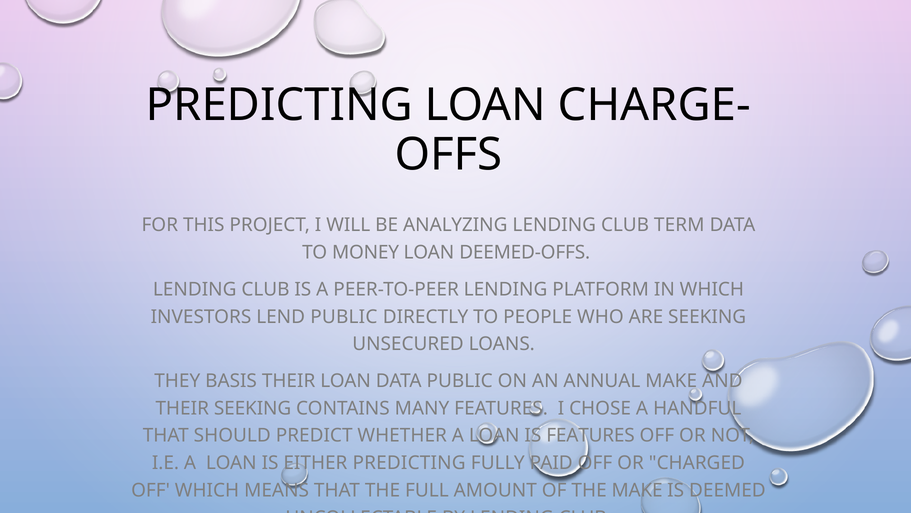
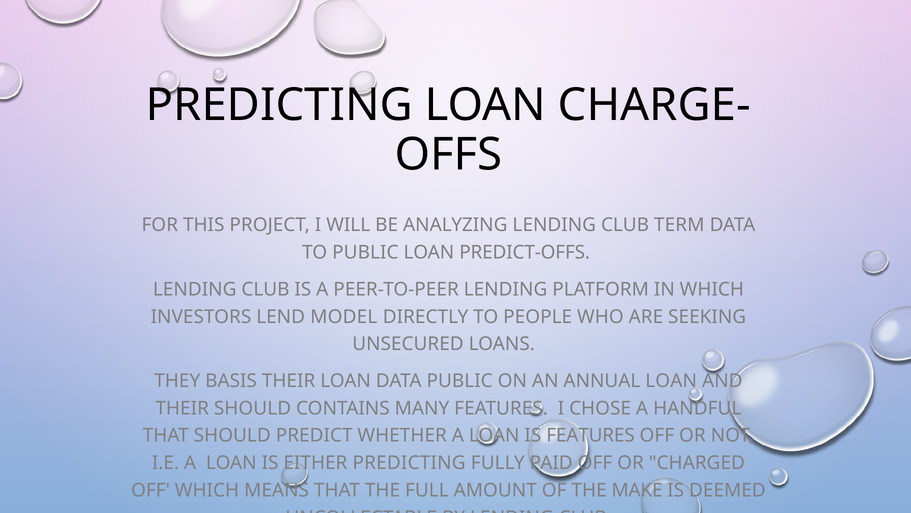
TO MONEY: MONEY -> PUBLIC
DEEMED-OFFS: DEEMED-OFFS -> PREDICT-OFFS
LEND PUBLIC: PUBLIC -> MODEL
ANNUAL MAKE: MAKE -> LOAN
THEIR SEEKING: SEEKING -> SHOULD
